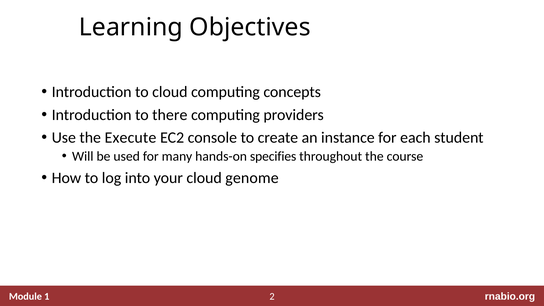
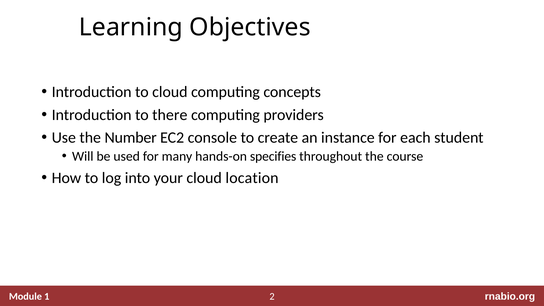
Execute: Execute -> Number
genome: genome -> location
